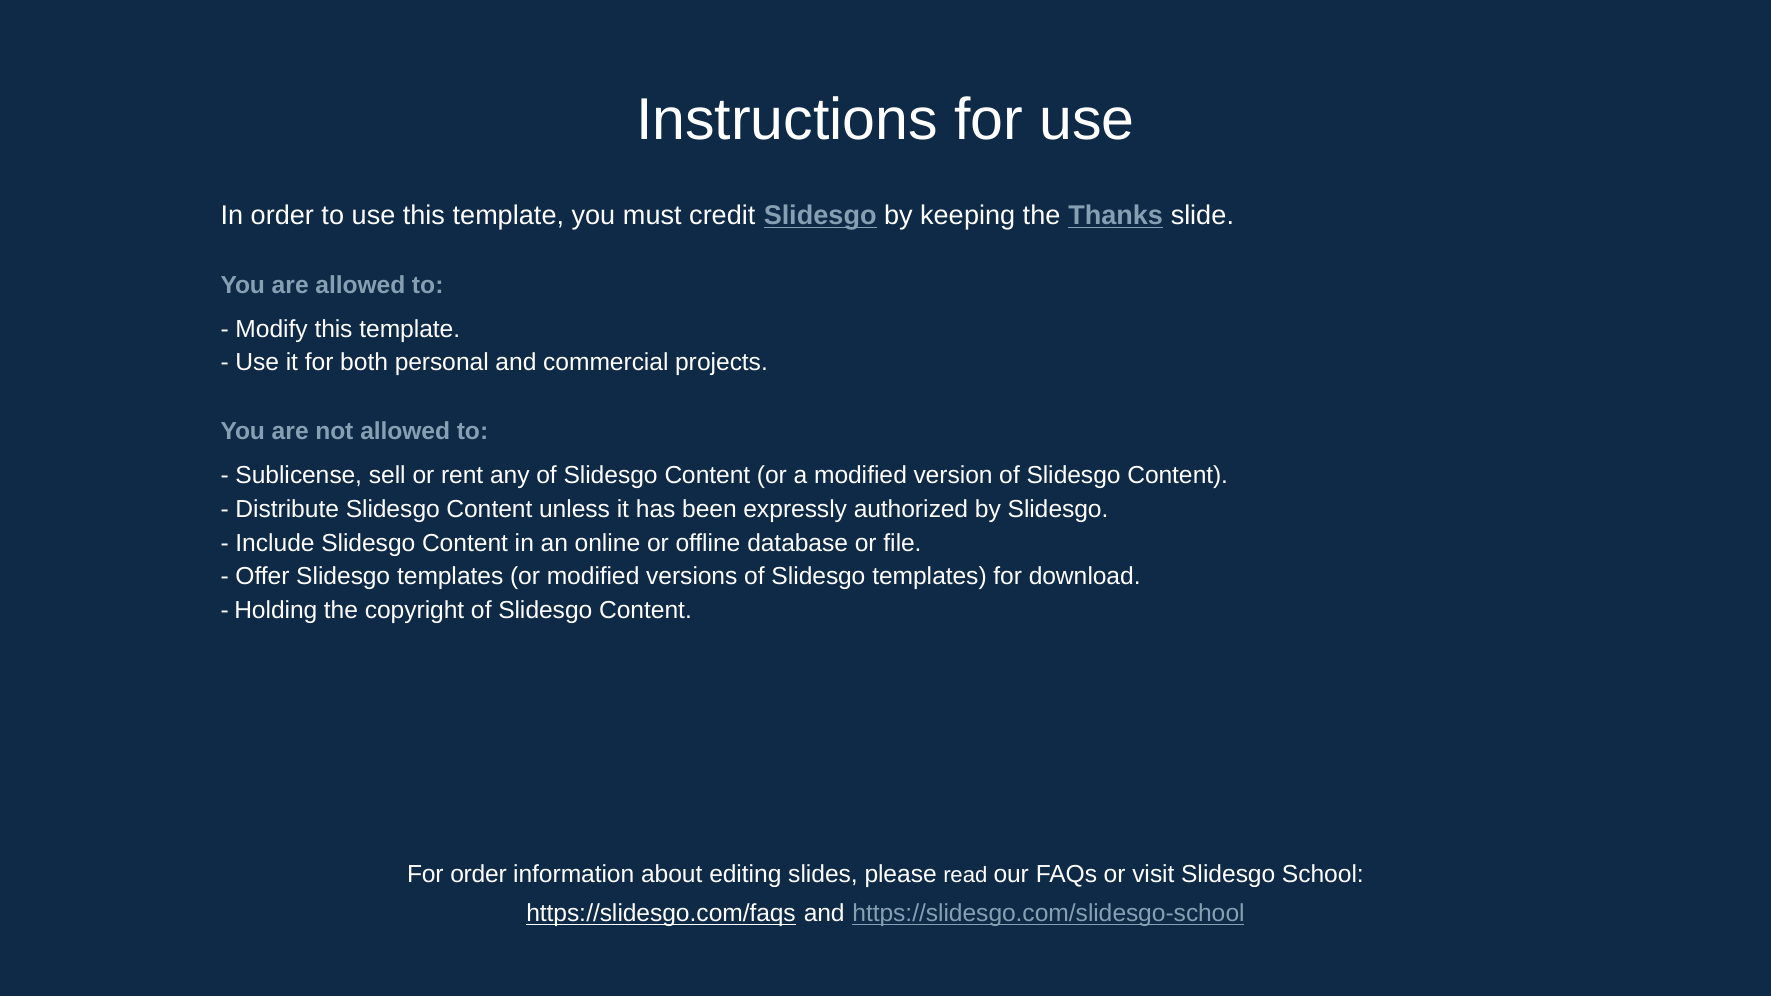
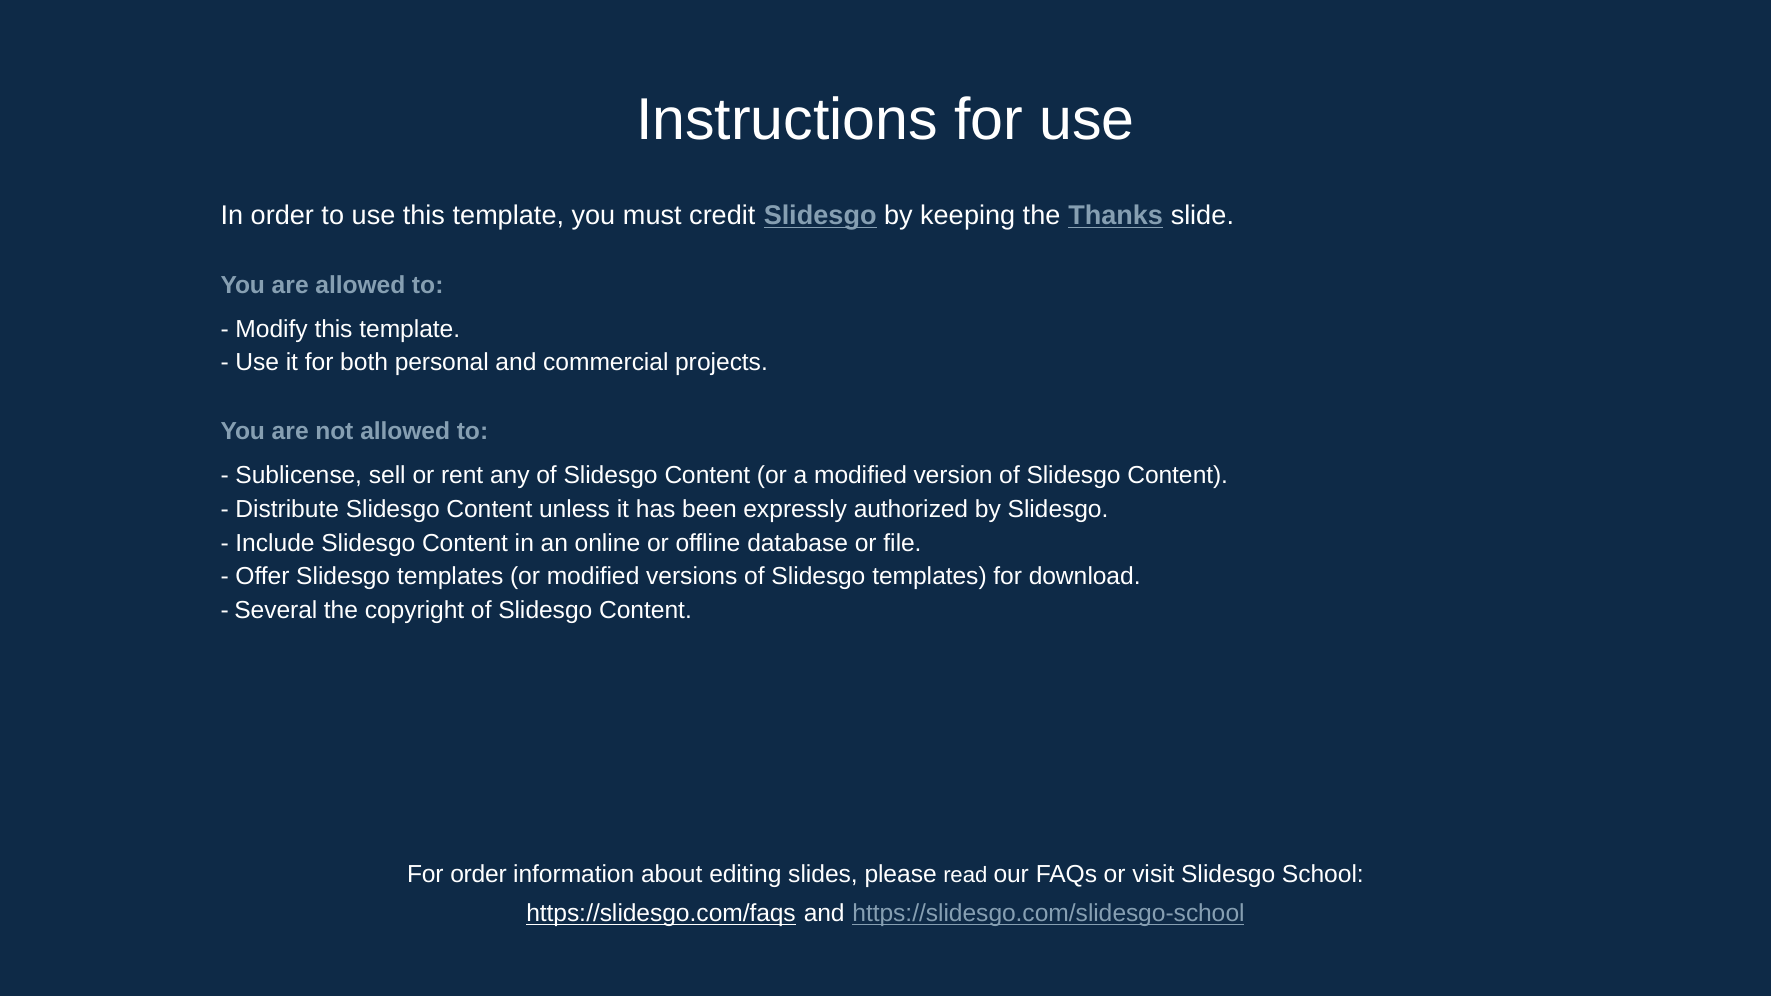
Holding: Holding -> Several
